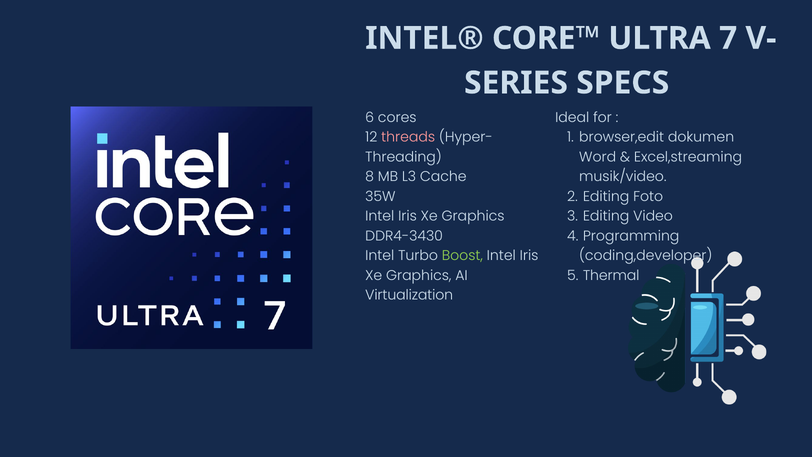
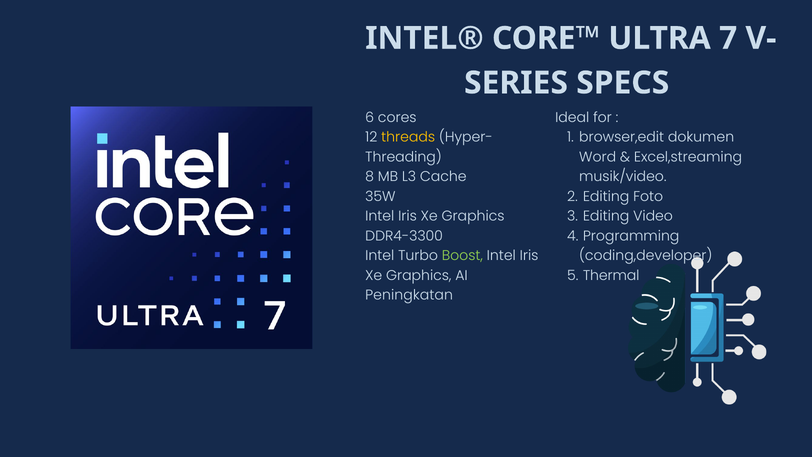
threads colour: pink -> yellow
DDR4-3430: DDR4-3430 -> DDR4-3300
Virtualization: Virtualization -> Peningkatan
